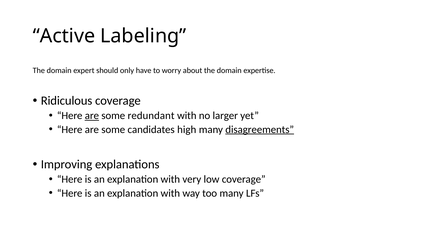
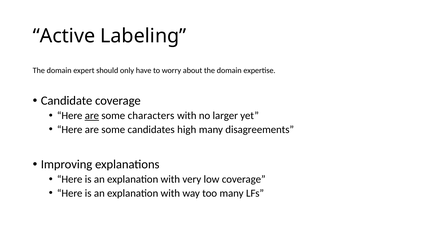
Ridiculous: Ridiculous -> Candidate
redundant: redundant -> characters
disagreements underline: present -> none
